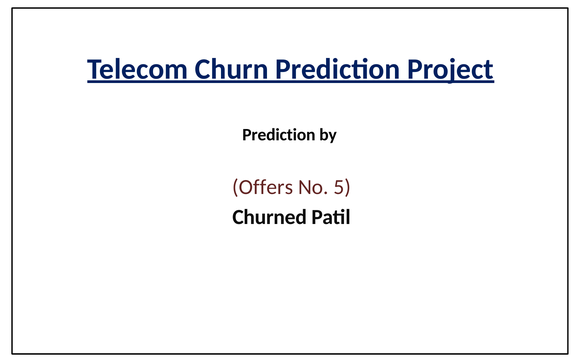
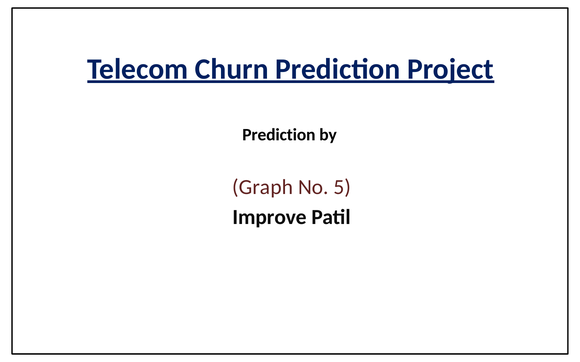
Offers: Offers -> Graph
Churned: Churned -> Improve
